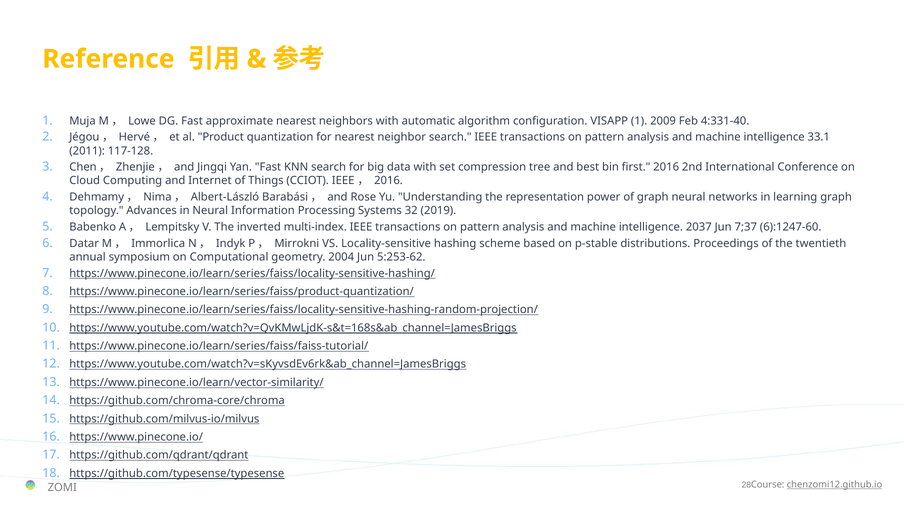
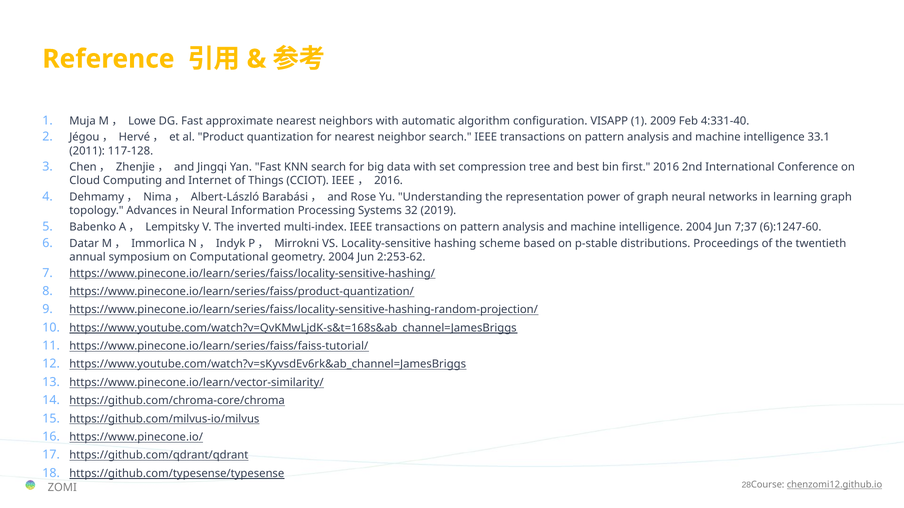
intelligence 2037: 2037 -> 2004
5:253-62: 5:253-62 -> 2:253-62
